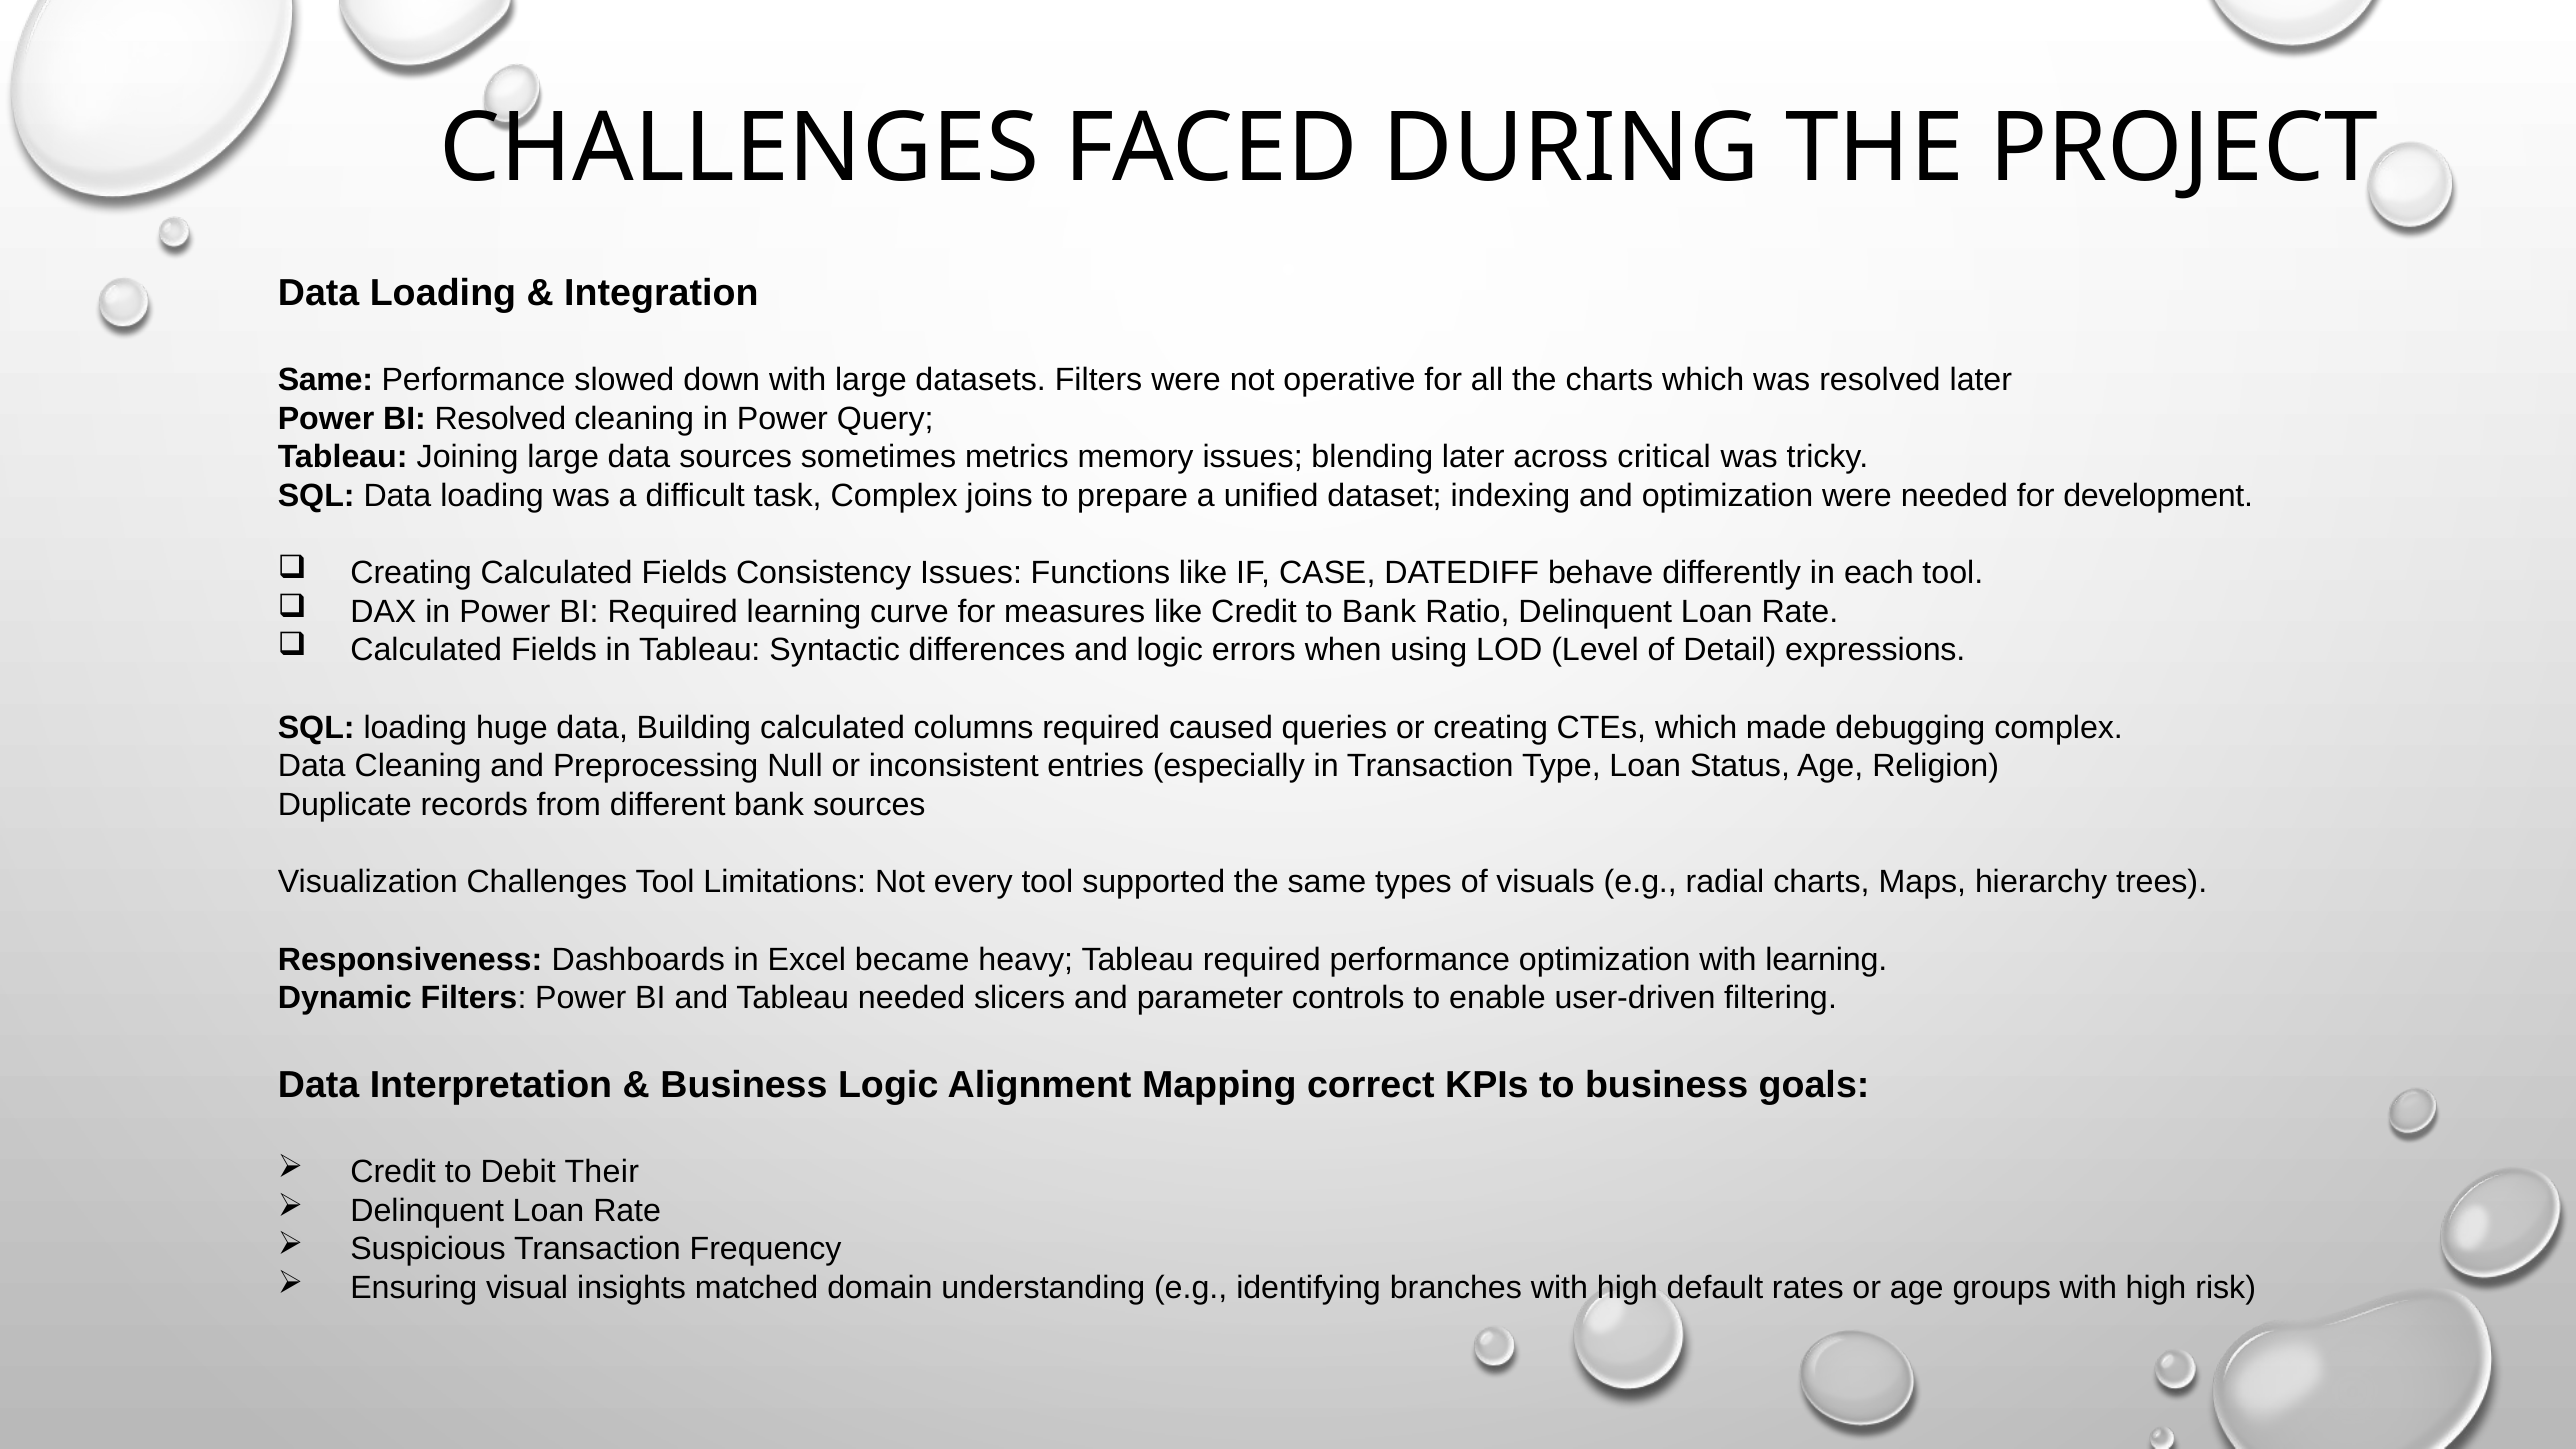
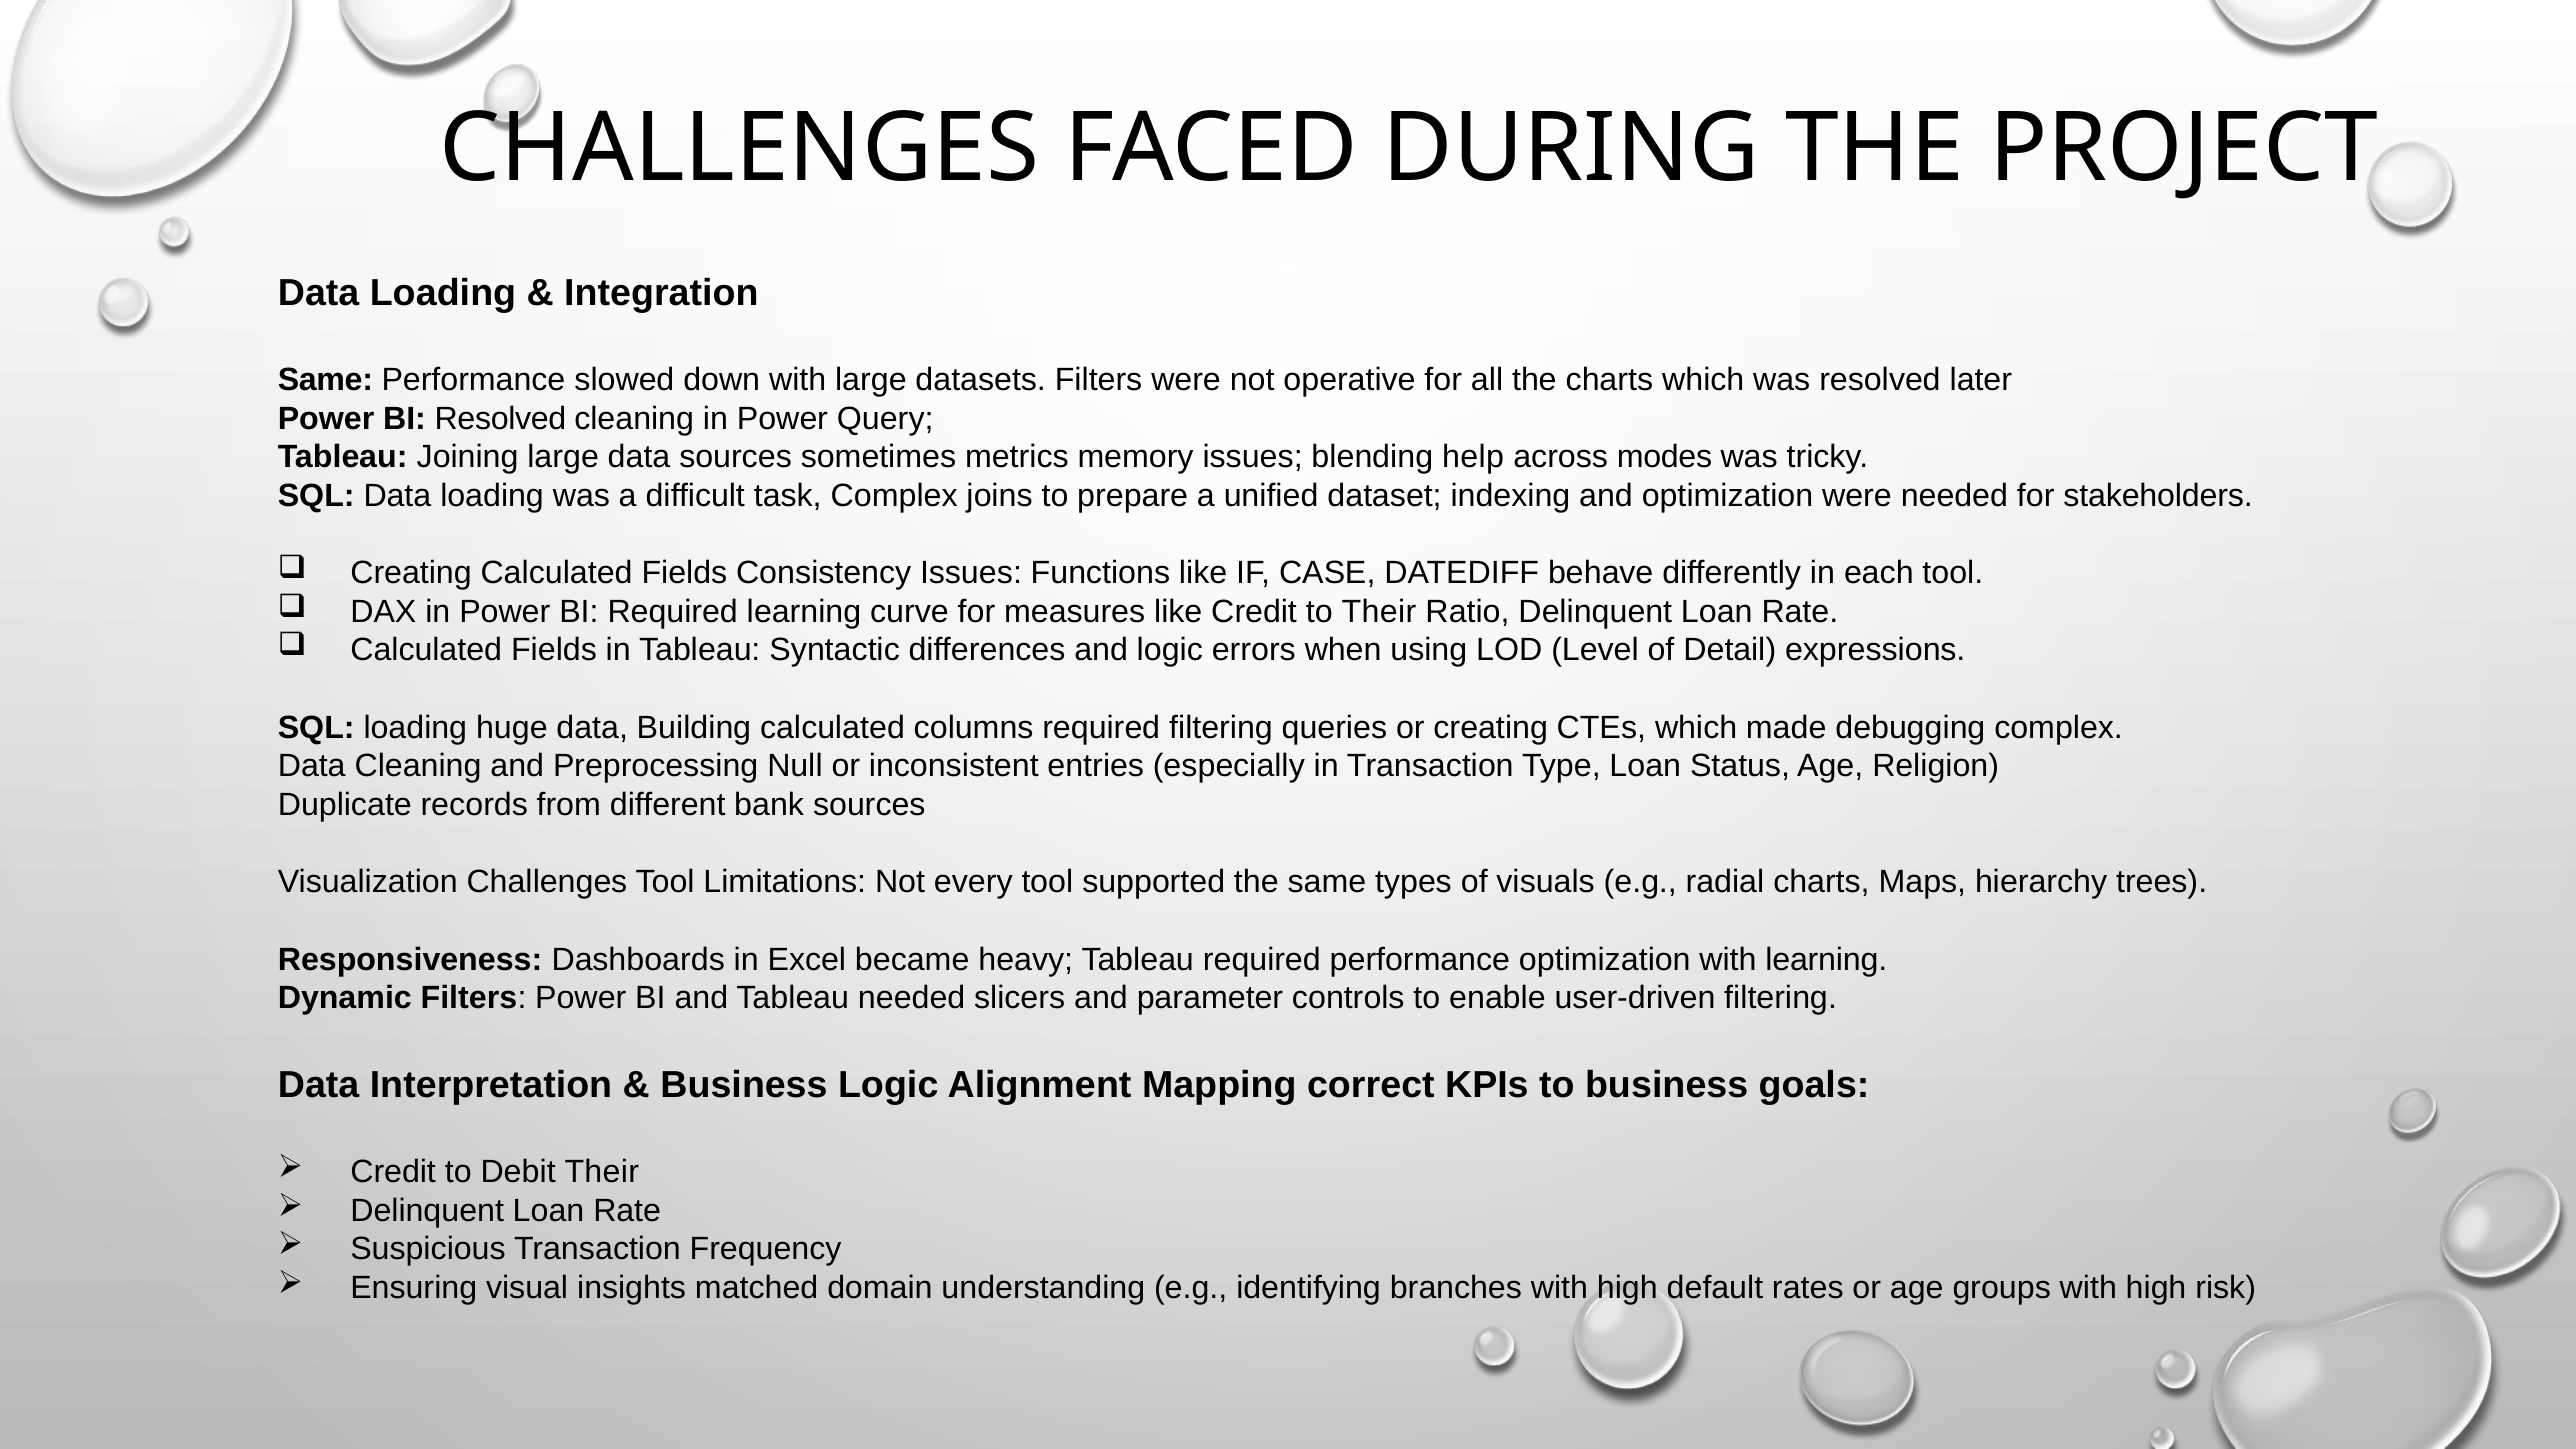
blending later: later -> help
critical: critical -> modes
development: development -> stakeholders
to Bank: Bank -> Their
required caused: caused -> filtering
